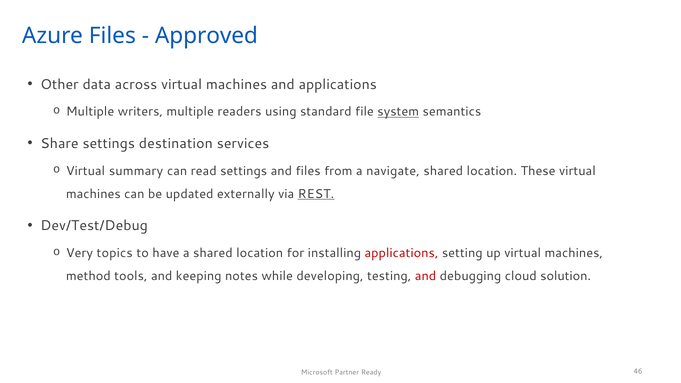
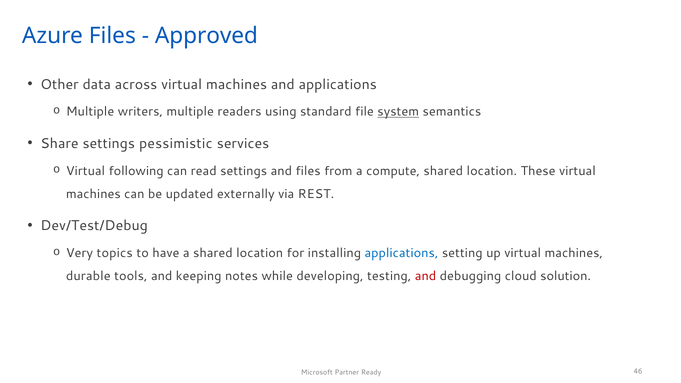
destination: destination -> pessimistic
summary: summary -> following
navigate: navigate -> compute
REST underline: present -> none
applications at (401, 253) colour: red -> blue
method: method -> durable
